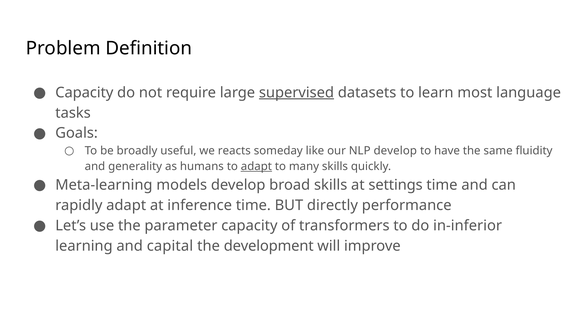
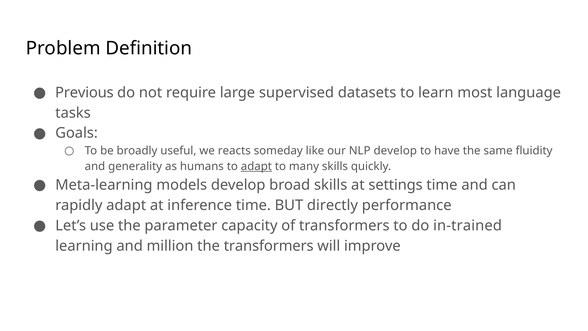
Capacity at (84, 92): Capacity -> Previous
supervised underline: present -> none
in-inferior: in-inferior -> in-trained
capital: capital -> million
the development: development -> transformers
